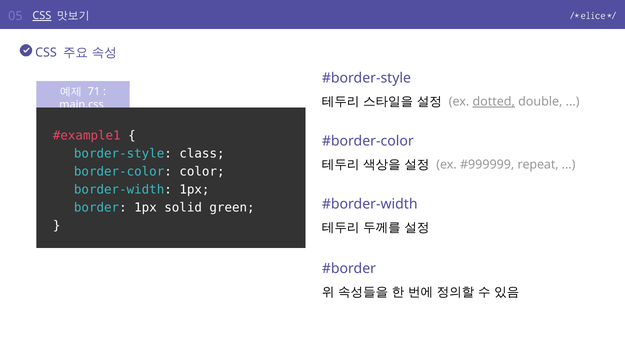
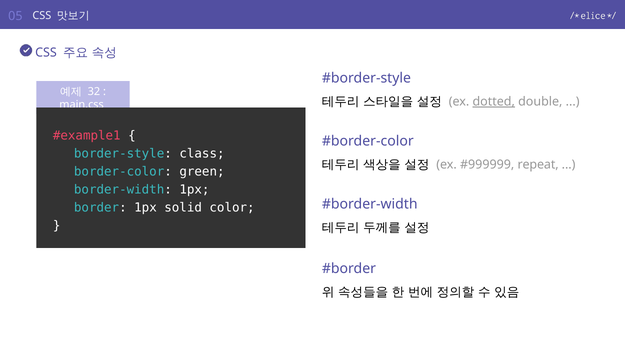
CSS at (42, 16) underline: present -> none
71: 71 -> 32
color: color -> green
green: green -> color
